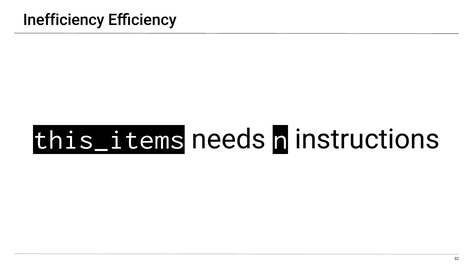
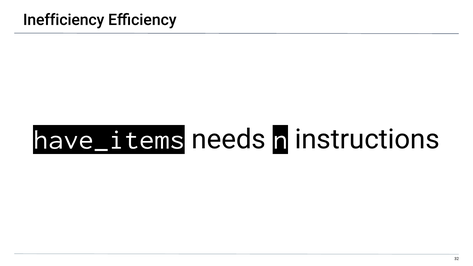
this_items: this_items -> have_items
